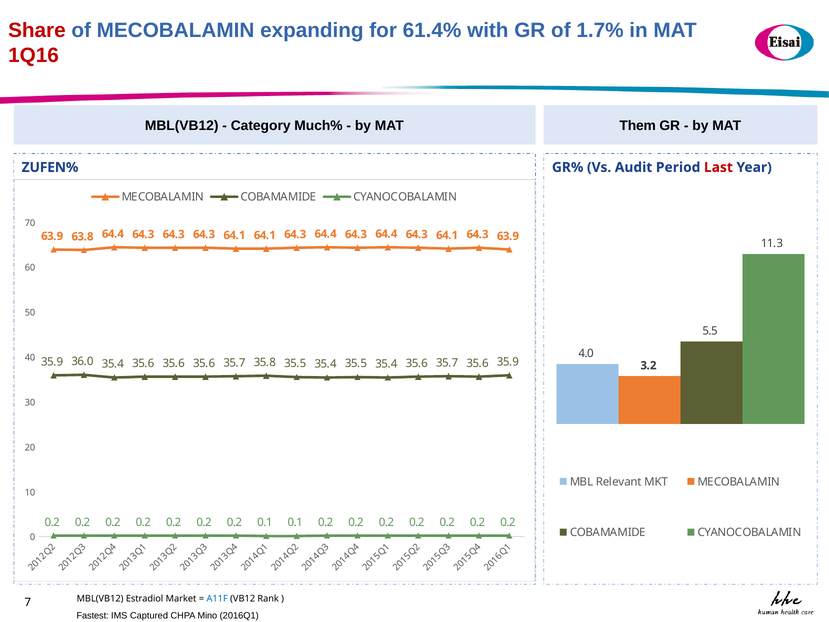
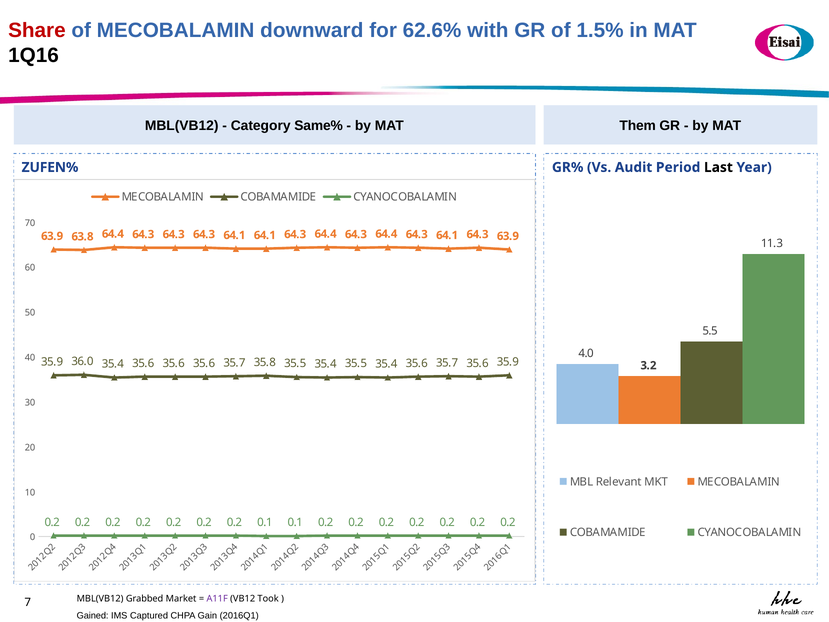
expanding: expanding -> downward
61.4%: 61.4% -> 62.6%
1.7%: 1.7% -> 1.5%
1Q16 colour: red -> black
Much%: Much% -> Same%
Last colour: red -> black
Estradiol: Estradiol -> Grabbed
A11F colour: blue -> purple
Rank: Rank -> Took
Fastest: Fastest -> Gained
Mino: Mino -> Gain
